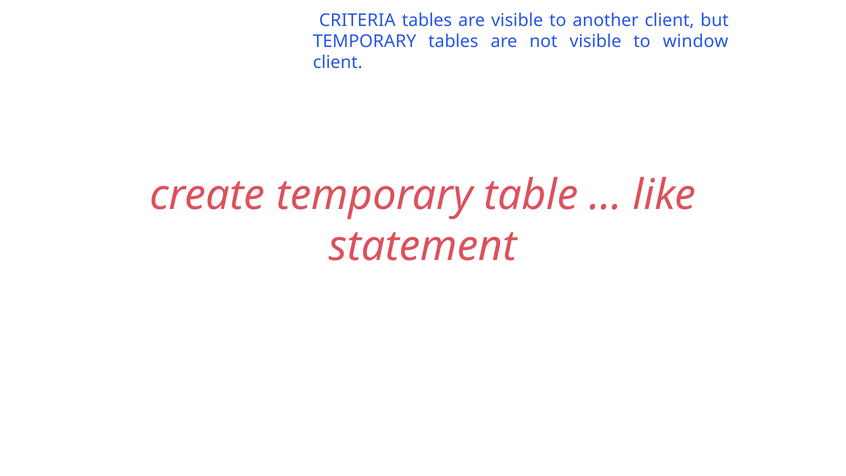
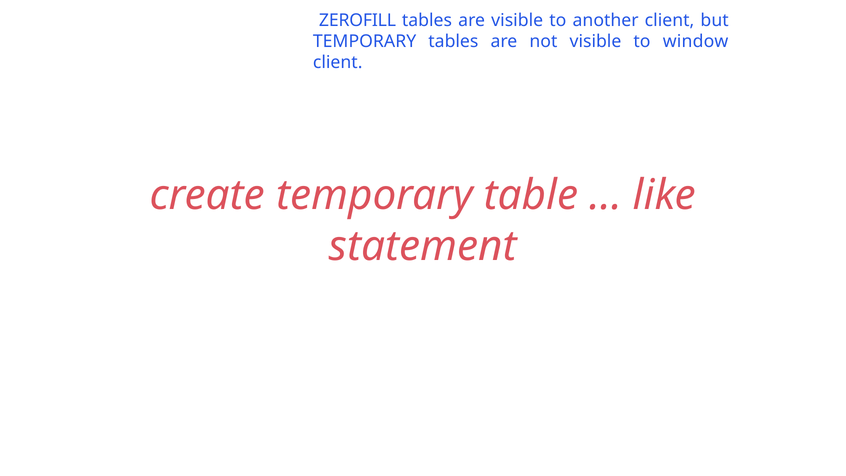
CRITERIA: CRITERIA -> ZEROFILL
